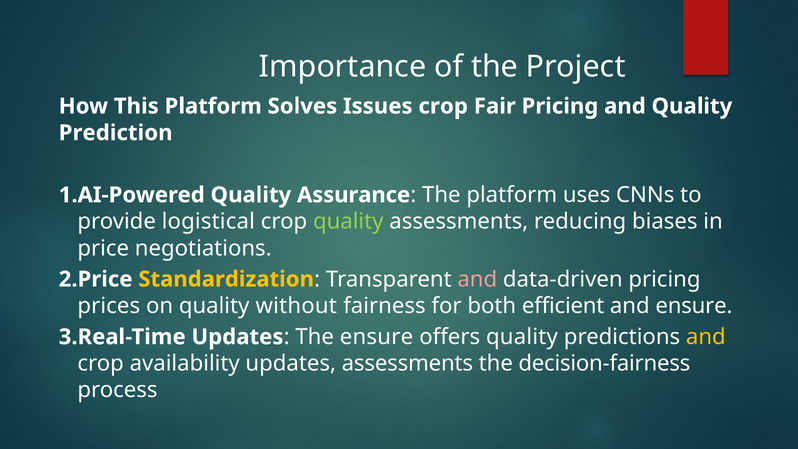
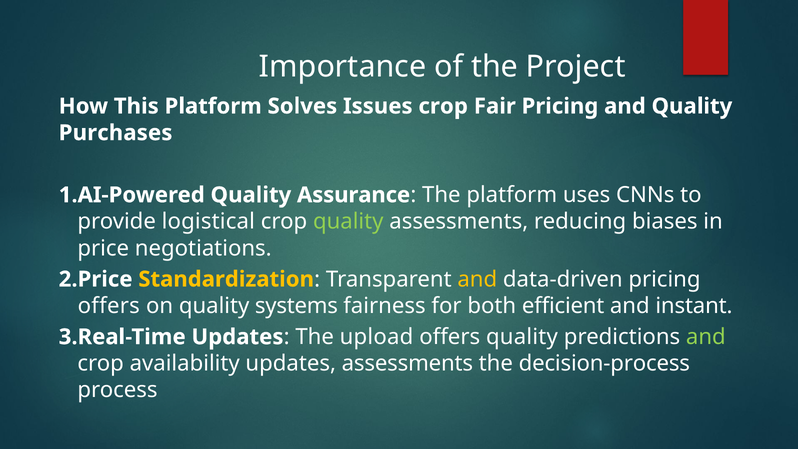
Prediction: Prediction -> Purchases
and at (477, 279) colour: pink -> yellow
prices at (109, 306): prices -> offers
without: without -> systems
and ensure: ensure -> instant
The ensure: ensure -> upload
and at (706, 337) colour: yellow -> light green
decision-fairness: decision-fairness -> decision-process
